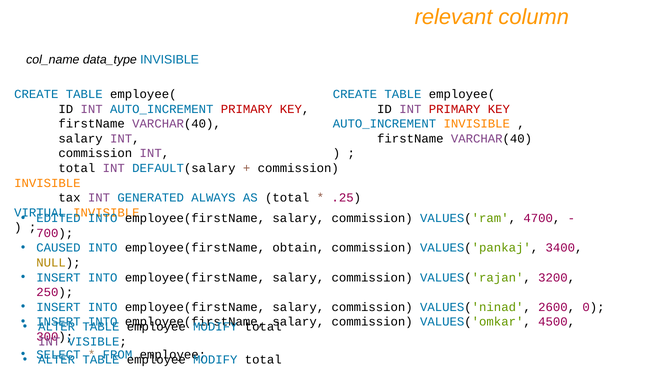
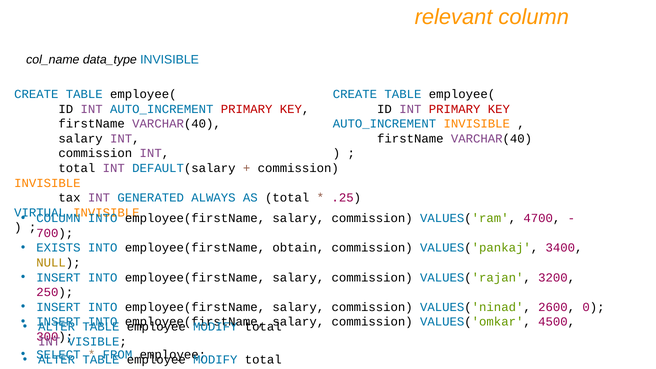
EDITED at (58, 218): EDITED -> COLUMN
CAUSED: CAUSED -> EXISTS
